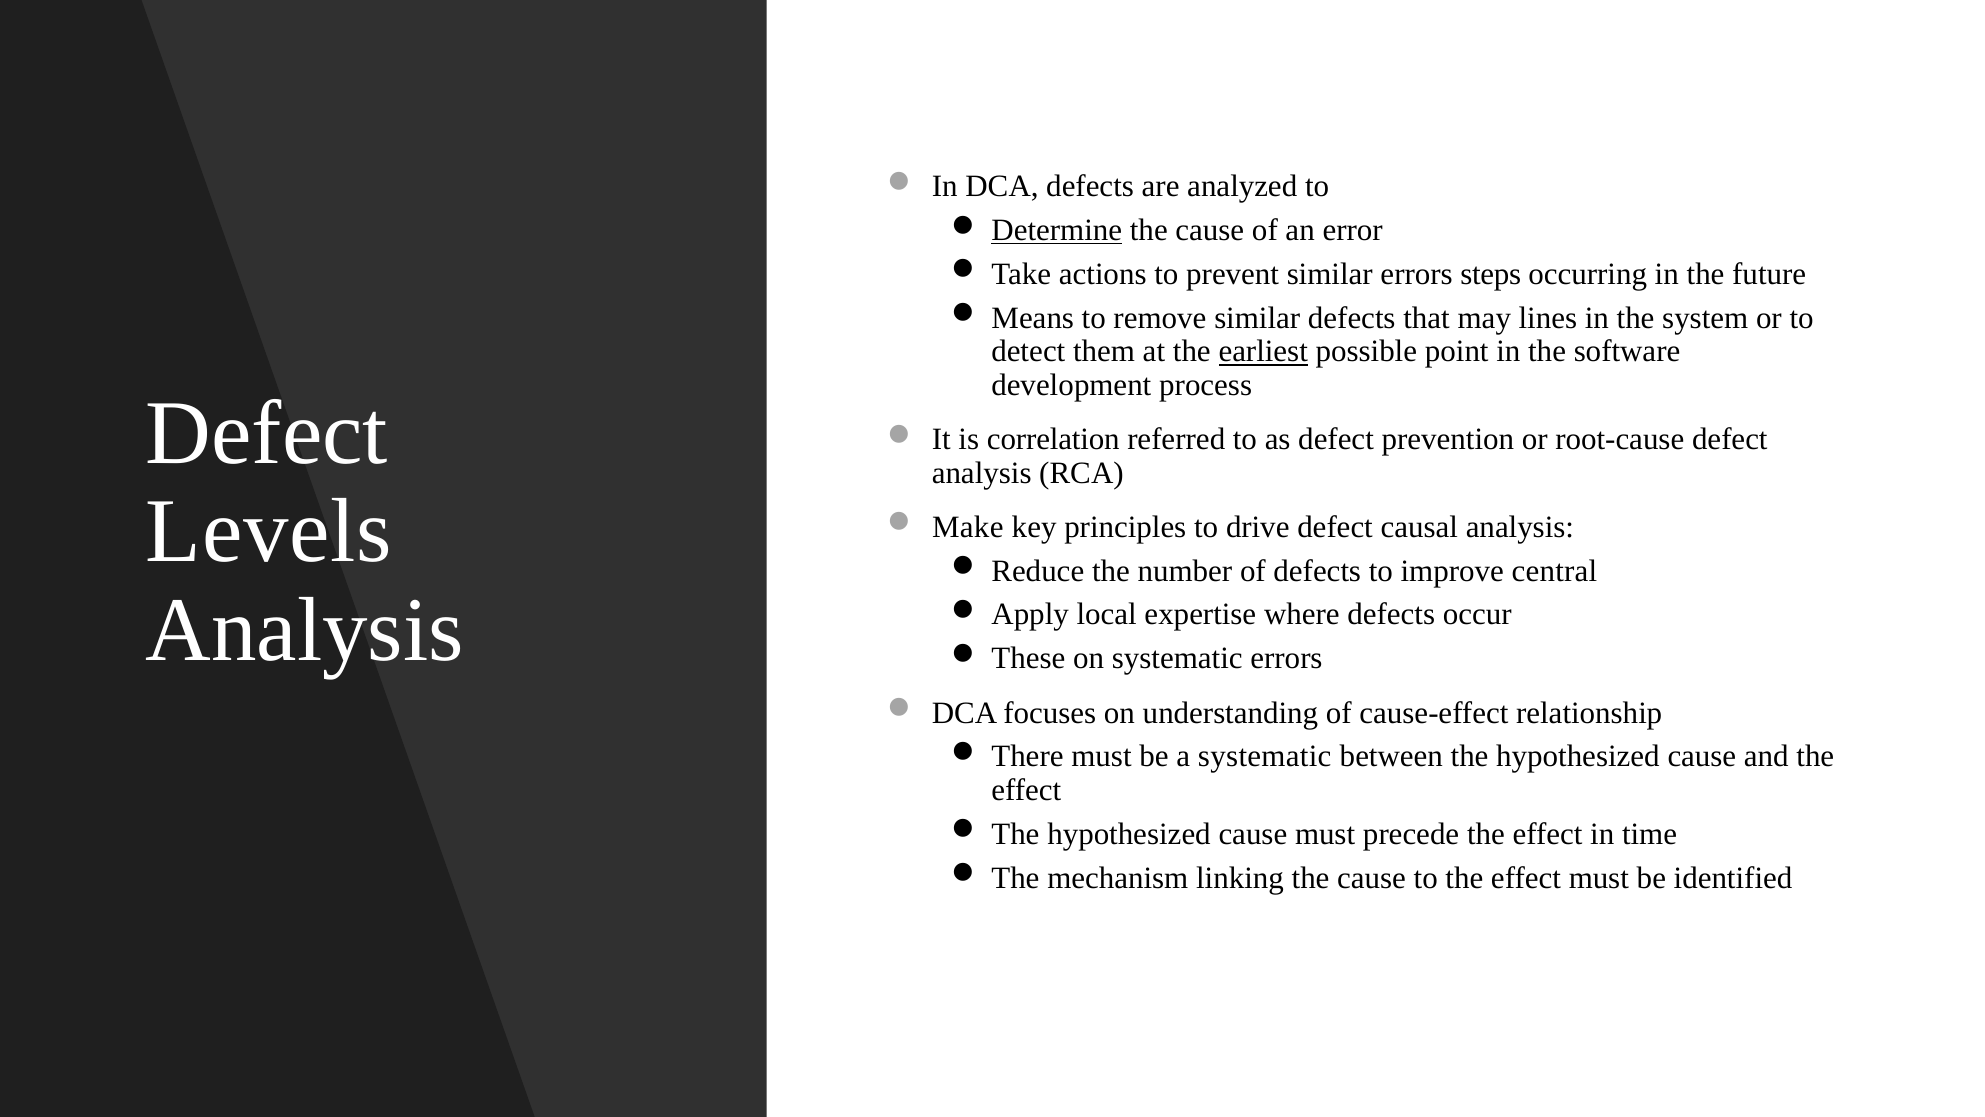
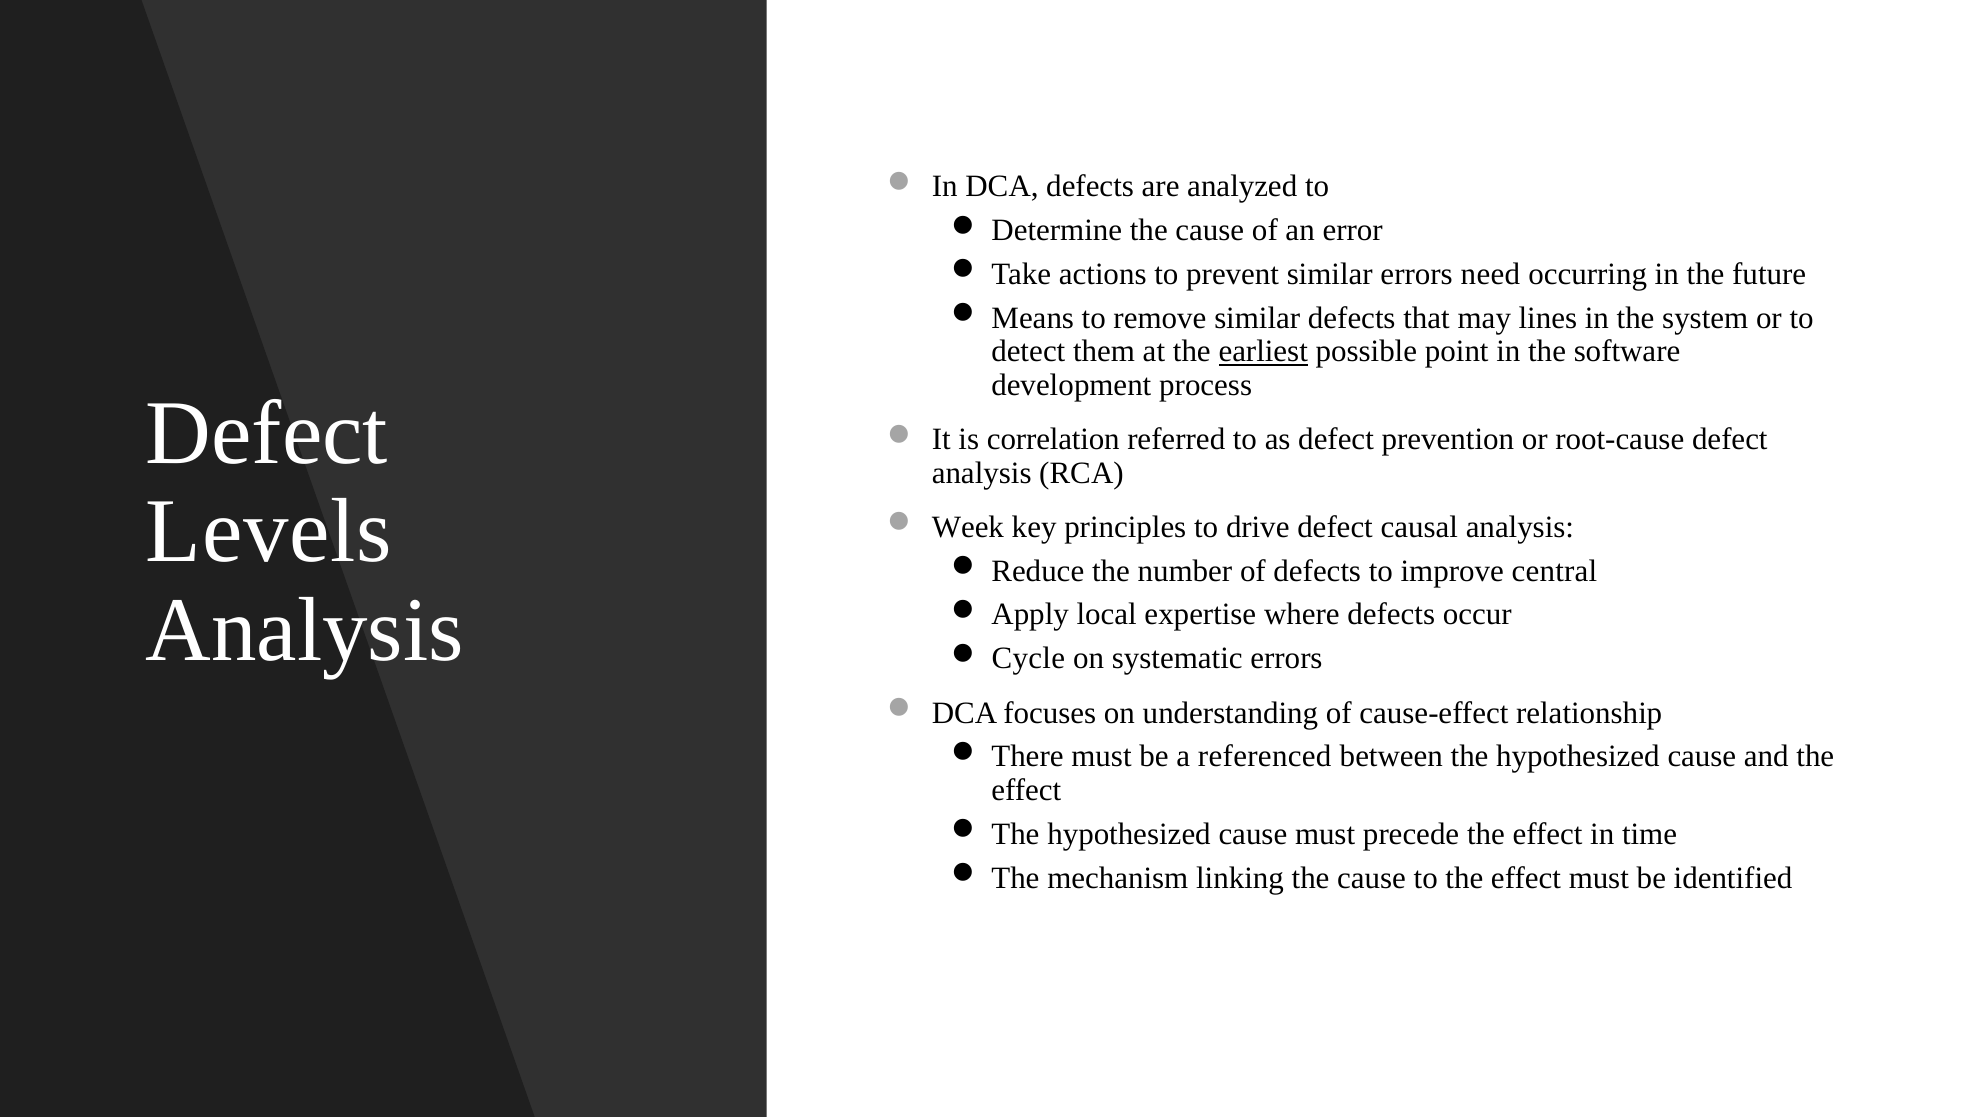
Determine underline: present -> none
steps: steps -> need
Make: Make -> Week
These: These -> Cycle
a systematic: systematic -> referenced
